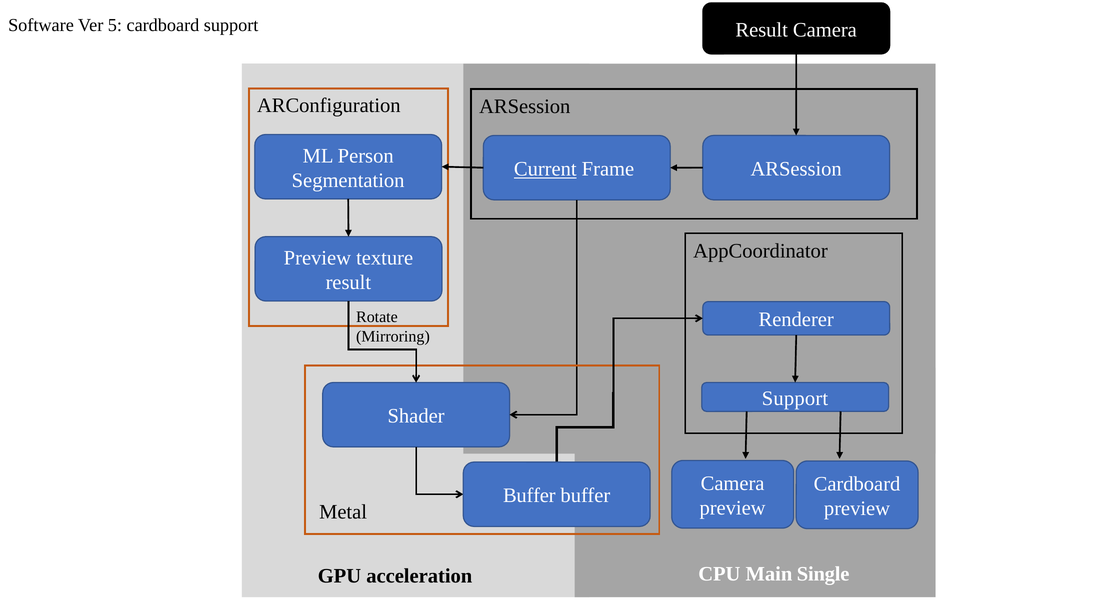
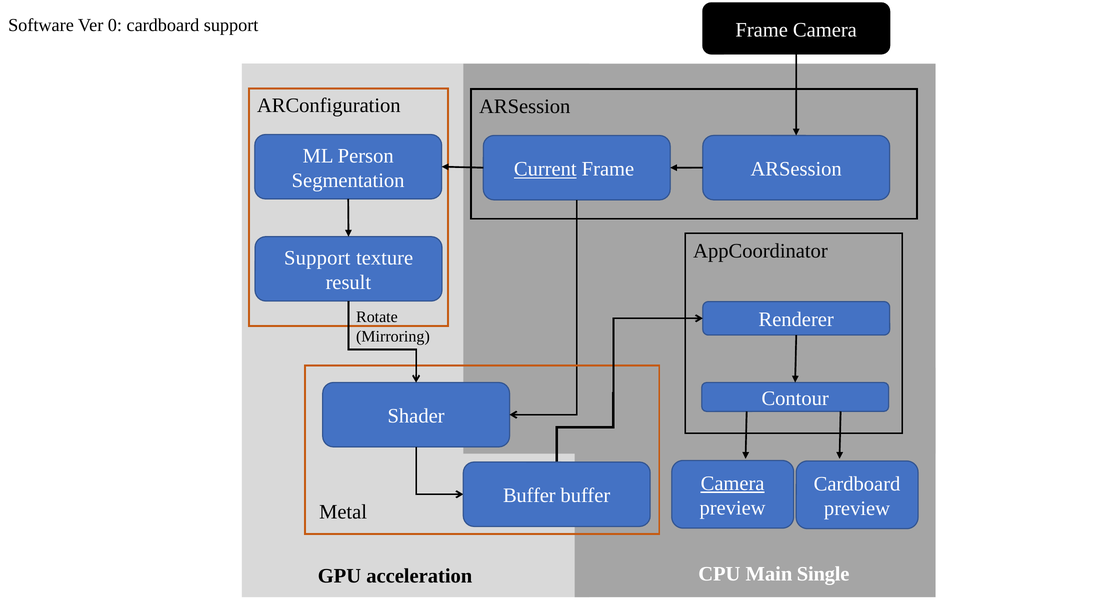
5: 5 -> 0
support Result: Result -> Frame
Preview at (317, 258): Preview -> Support
Support at (795, 399): Support -> Contour
Camera at (733, 484) underline: none -> present
